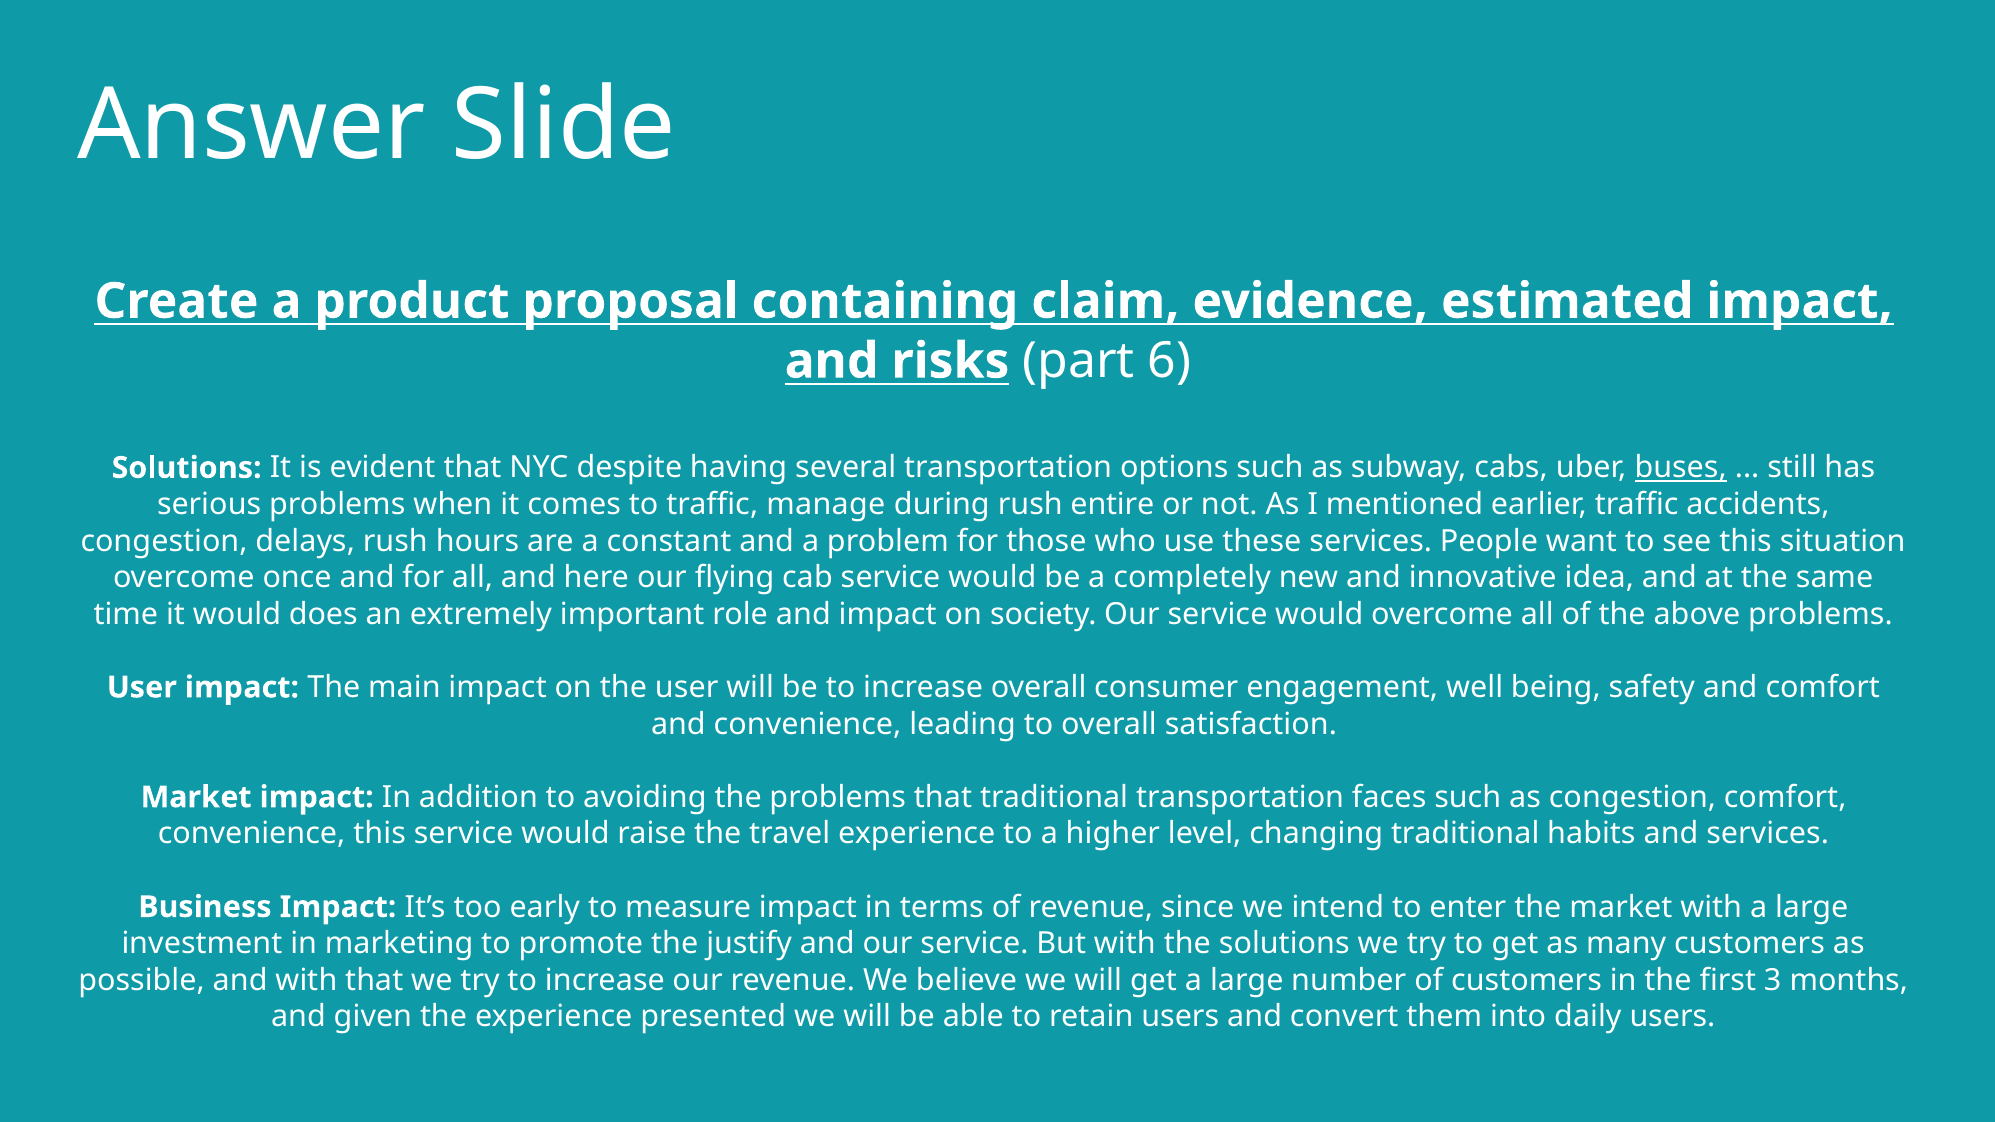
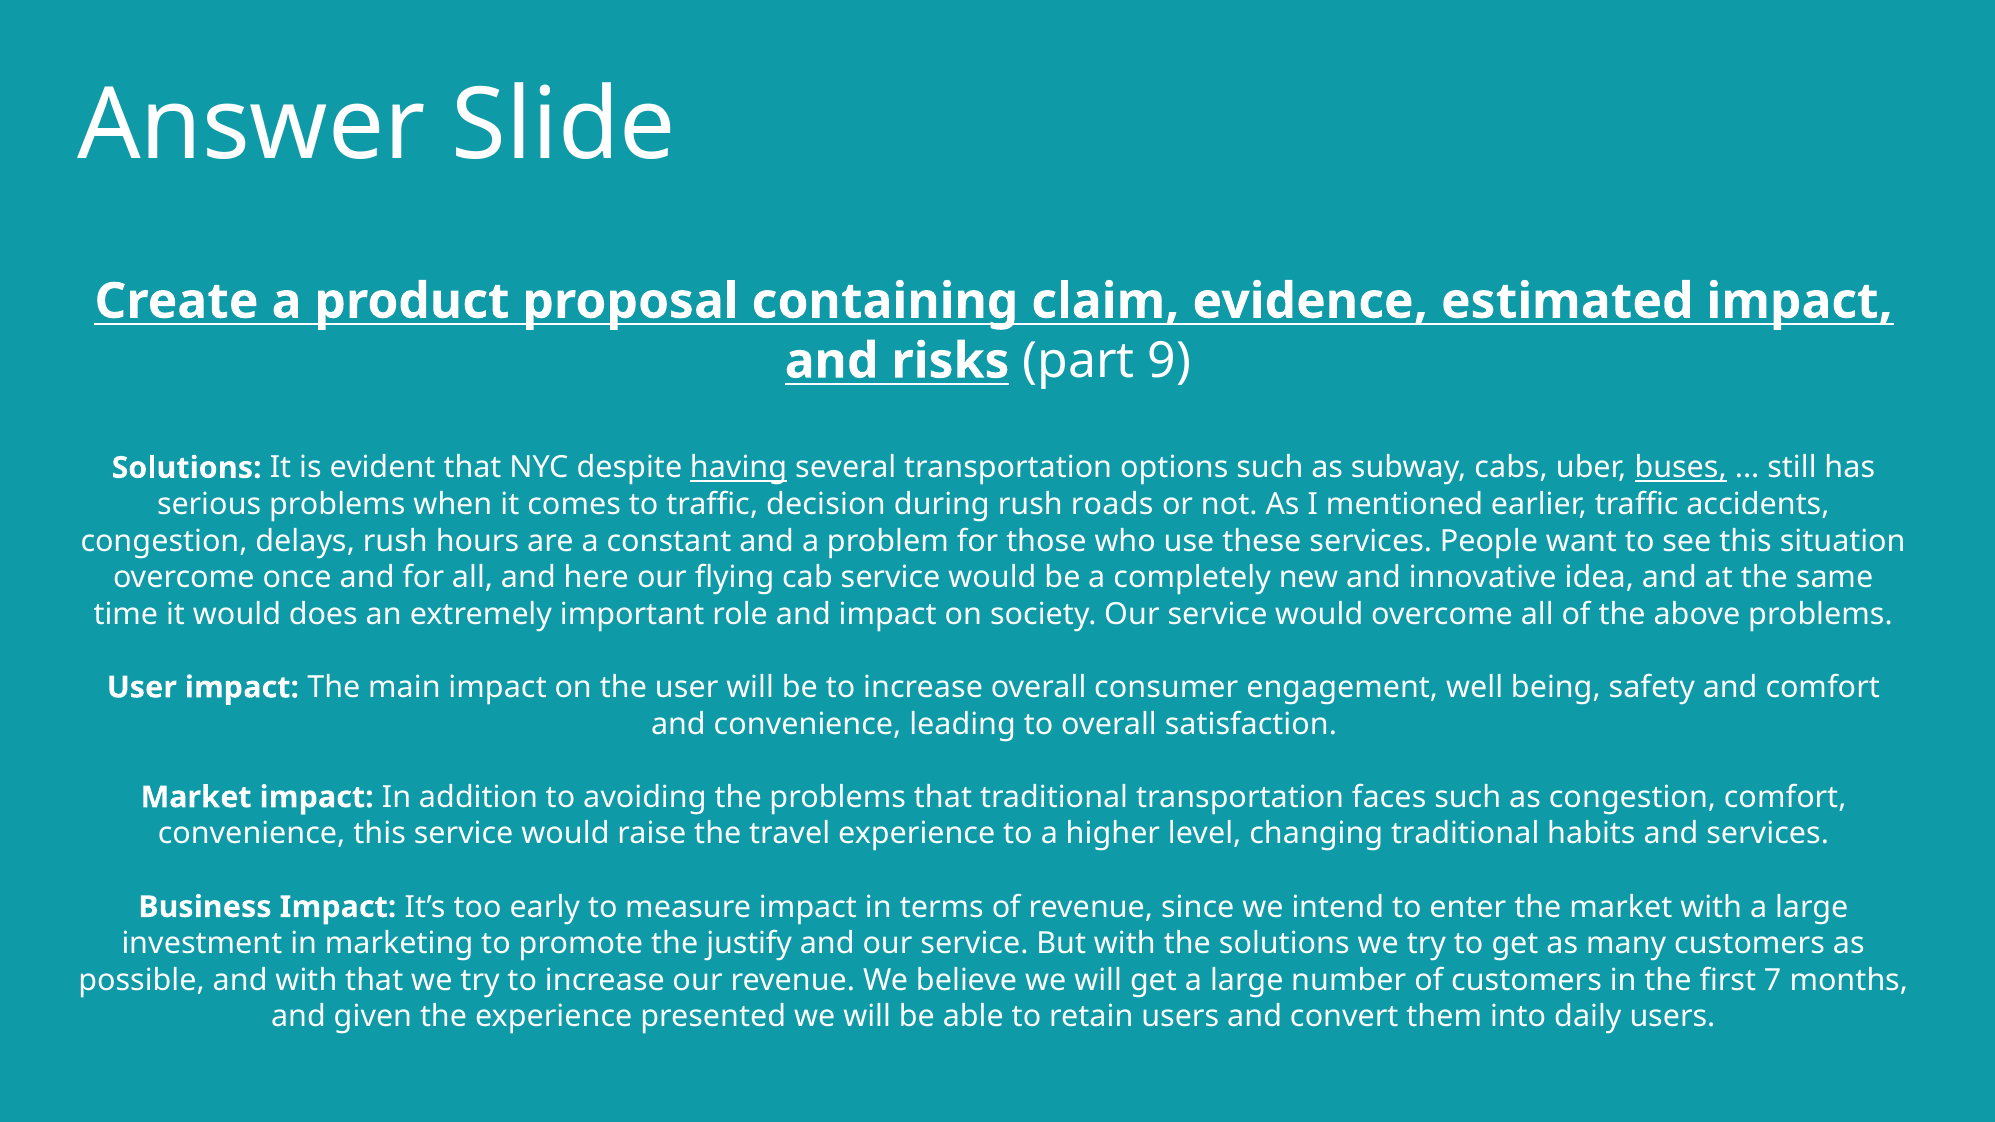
6: 6 -> 9
having underline: none -> present
manage: manage -> decision
entire: entire -> roads
3: 3 -> 7
